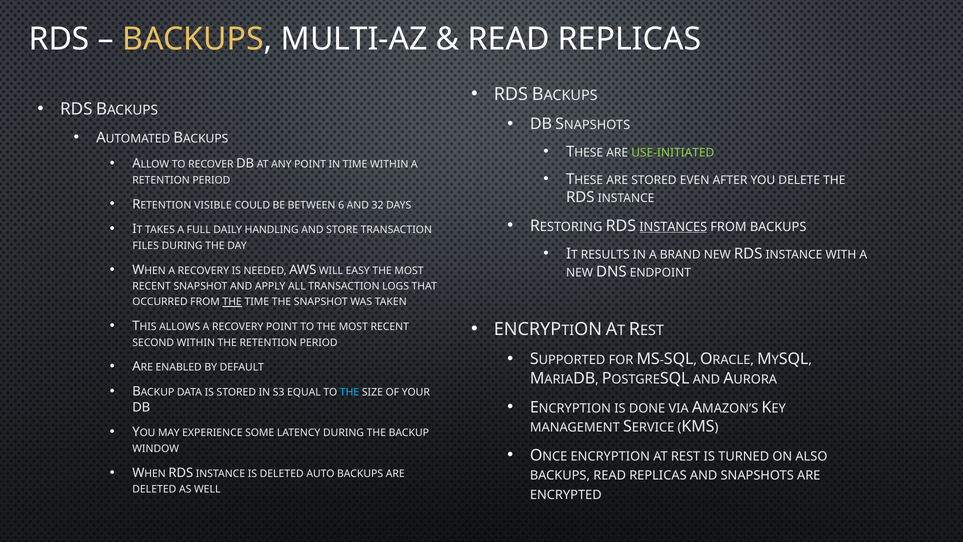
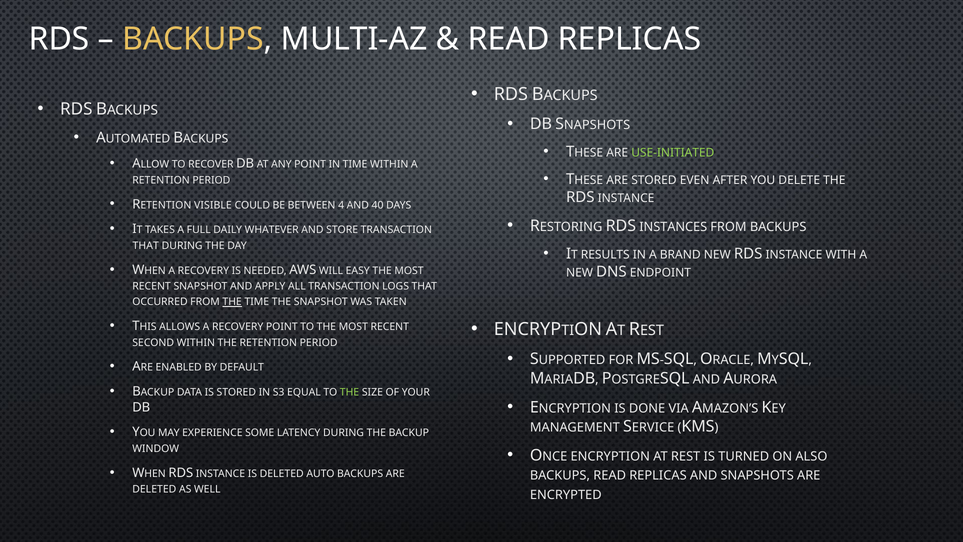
6: 6 -> 4
32: 32 -> 40
INSTANCES underline: present -> none
HANDLING: HANDLING -> WHATEVER
FILES at (146, 246): FILES -> THAT
THE at (349, 392) colour: light blue -> light green
